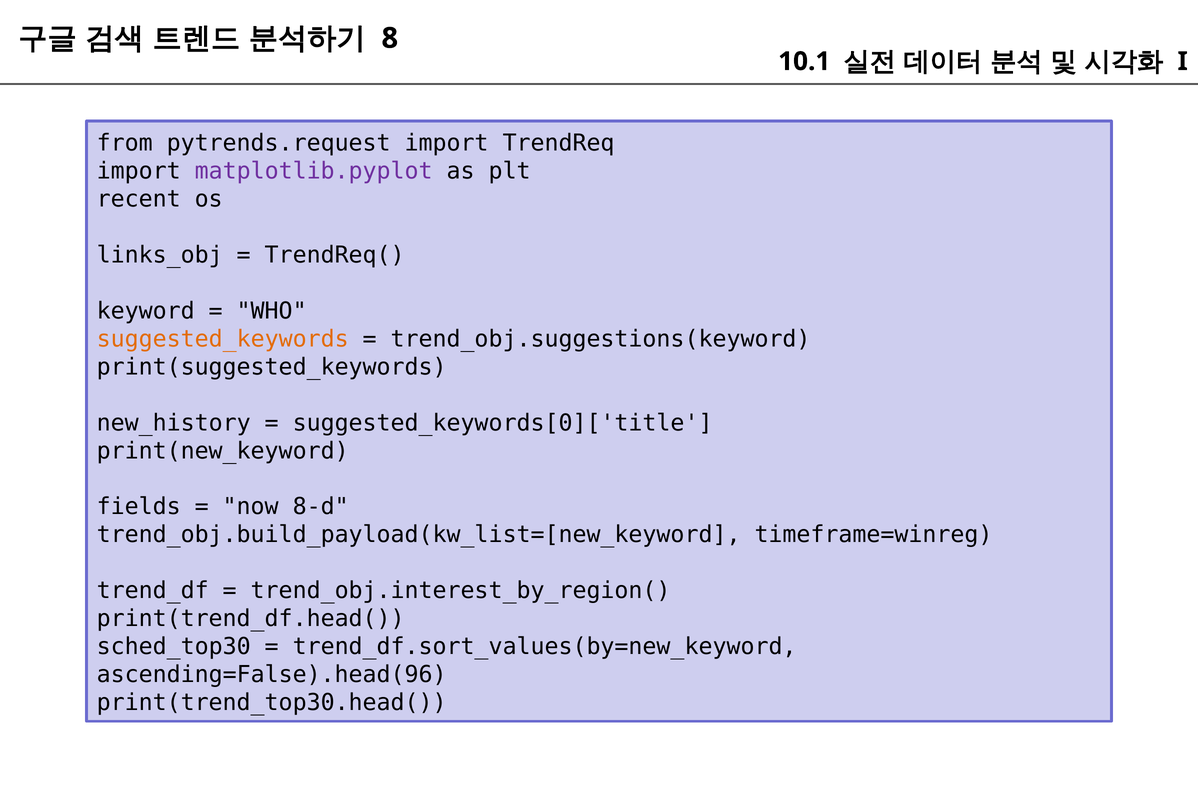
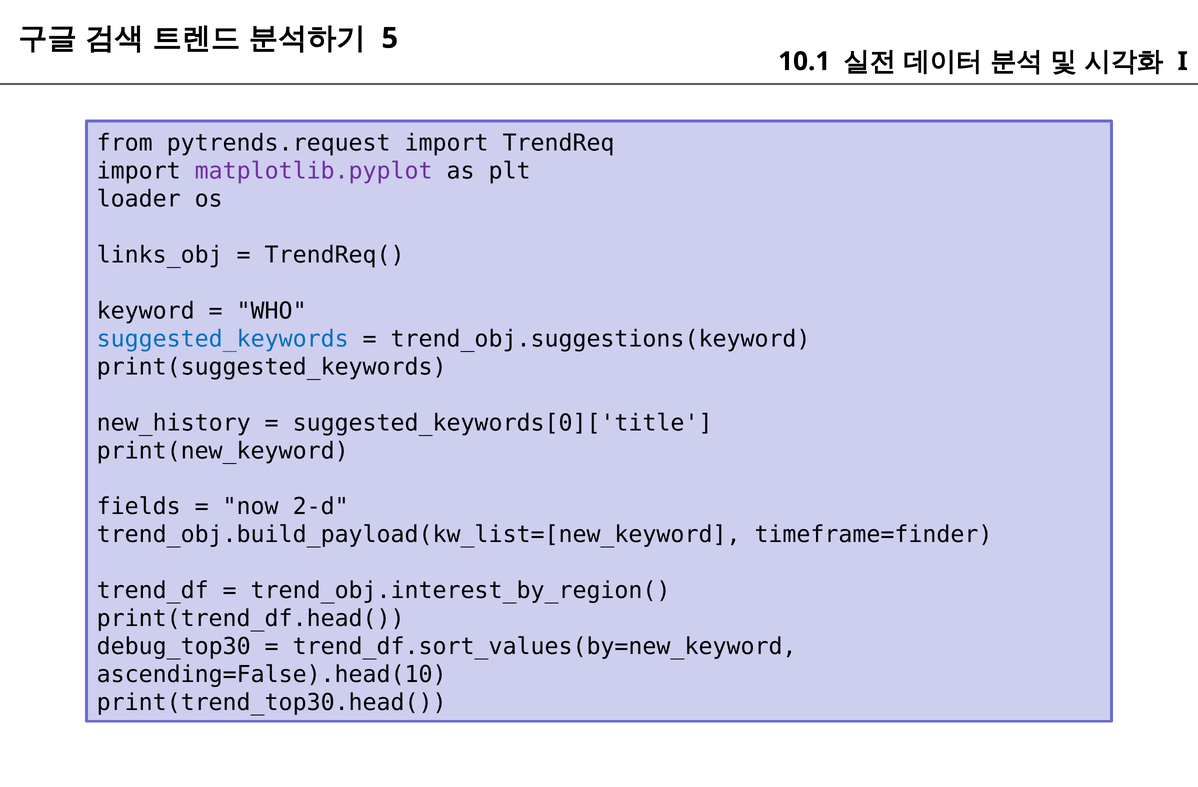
8: 8 -> 5
recent: recent -> loader
suggested_keywords colour: orange -> blue
8-d: 8-d -> 2-d
timeframe=winreg: timeframe=winreg -> timeframe=finder
sched_top30: sched_top30 -> debug_top30
ascending=False).head(96: ascending=False).head(96 -> ascending=False).head(10
